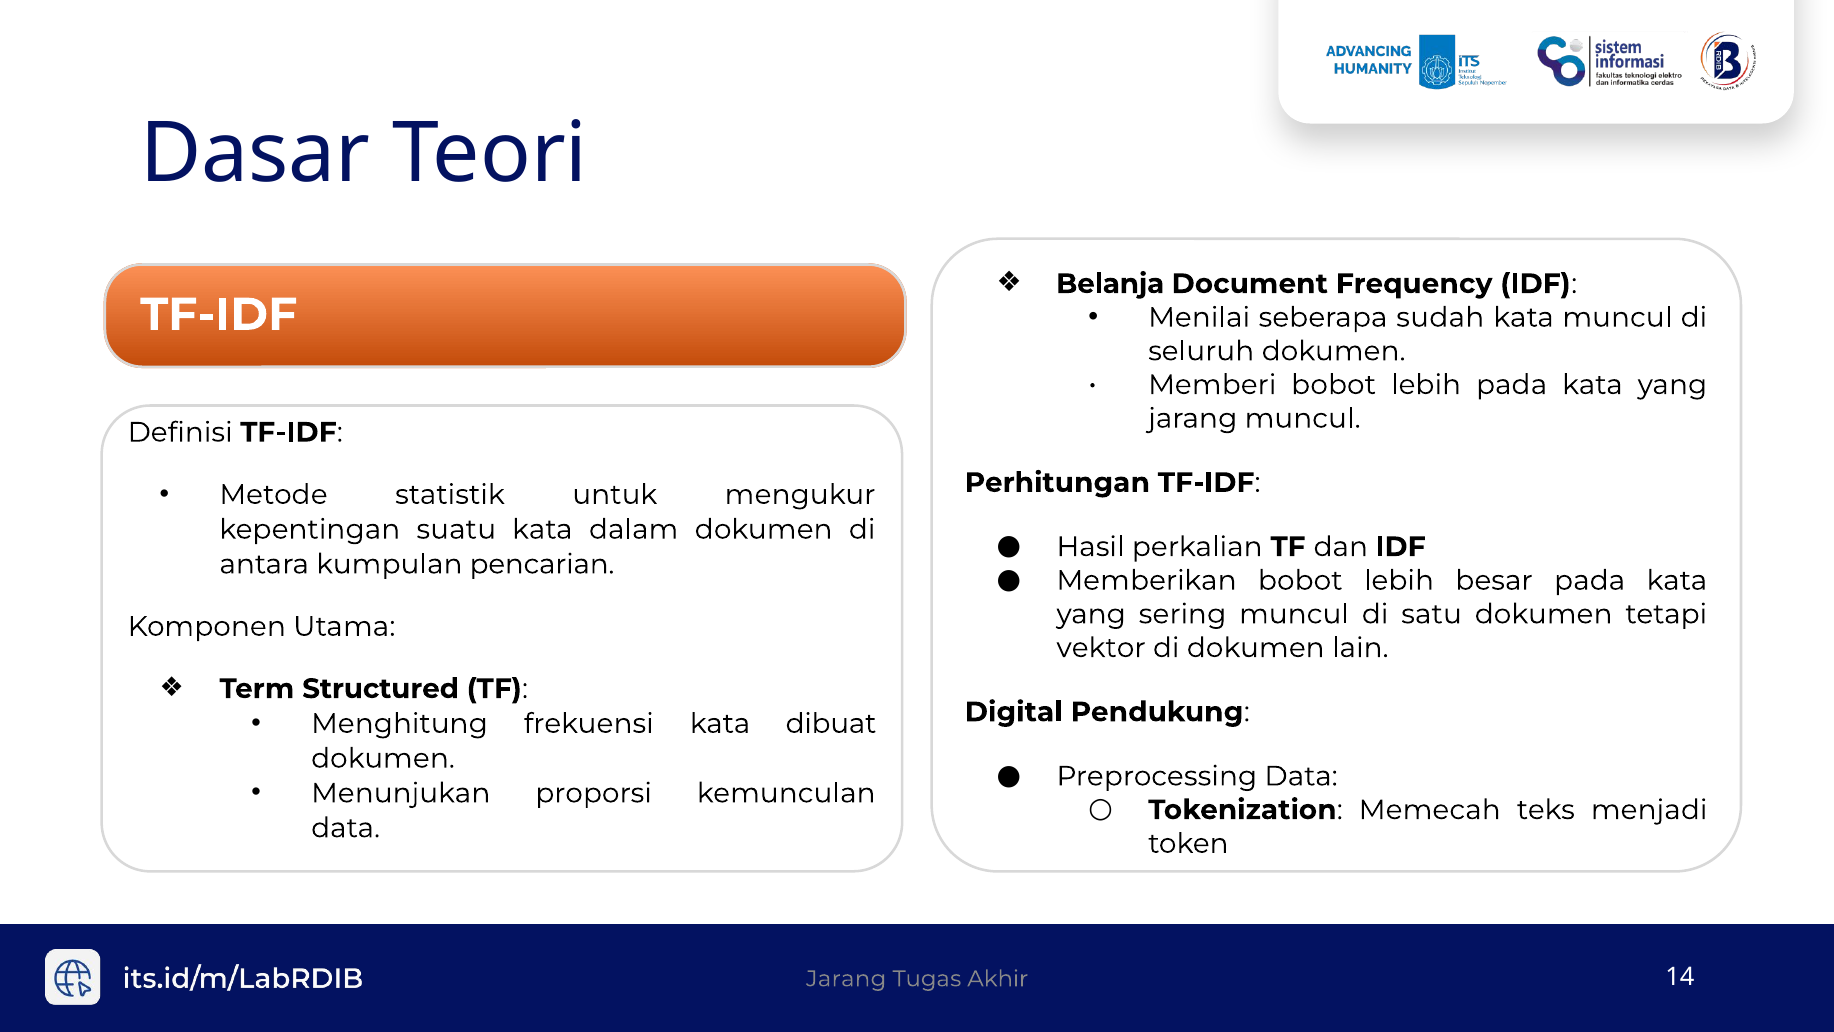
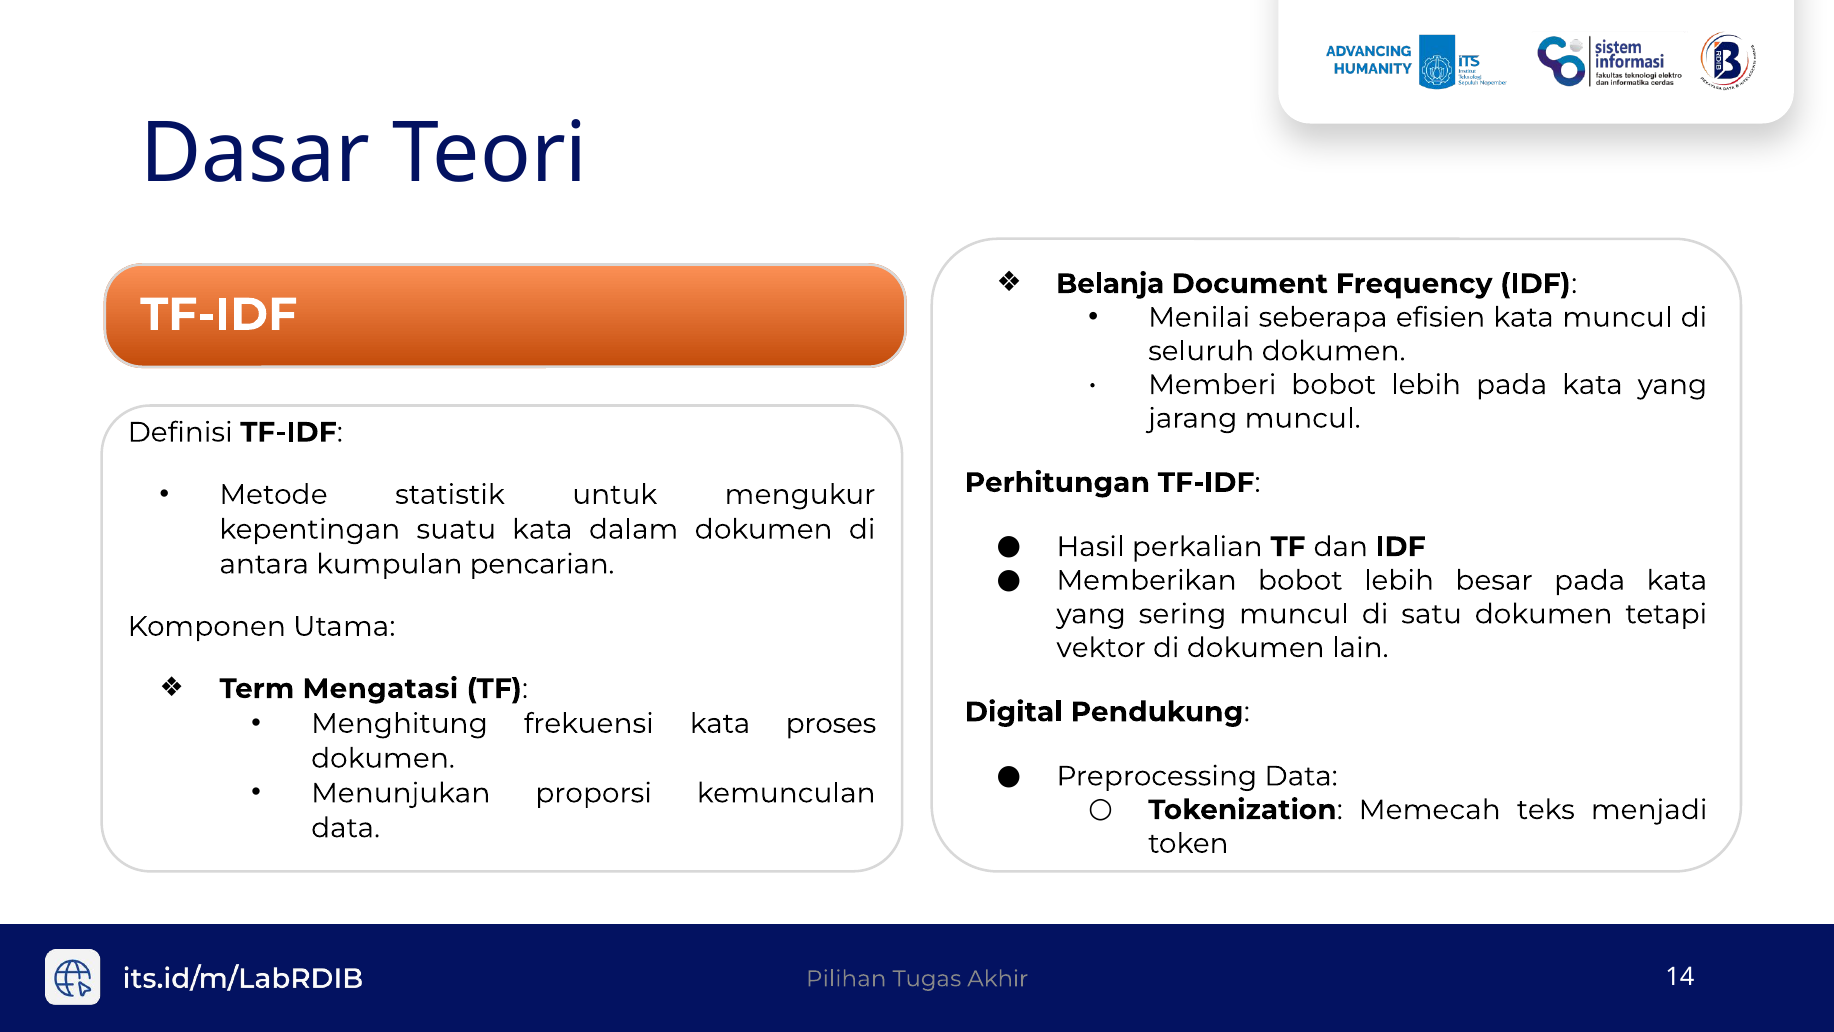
sudah: sudah -> efisien
Structured: Structured -> Mengatasi
dibuat: dibuat -> proses
Jarang at (846, 978): Jarang -> Pilihan
